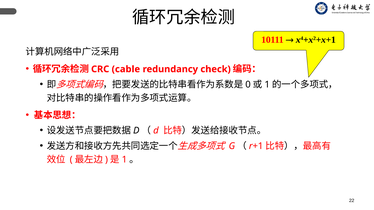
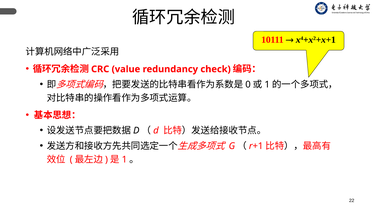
cable: cable -> value
